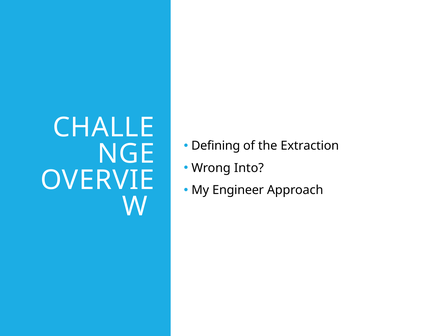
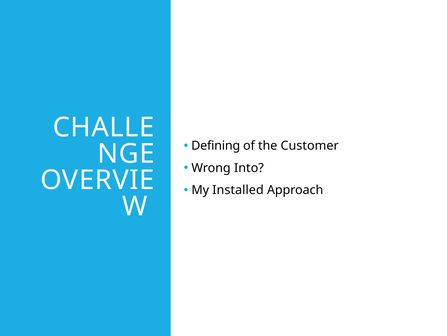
Extraction: Extraction -> Customer
Engineer: Engineer -> Installed
